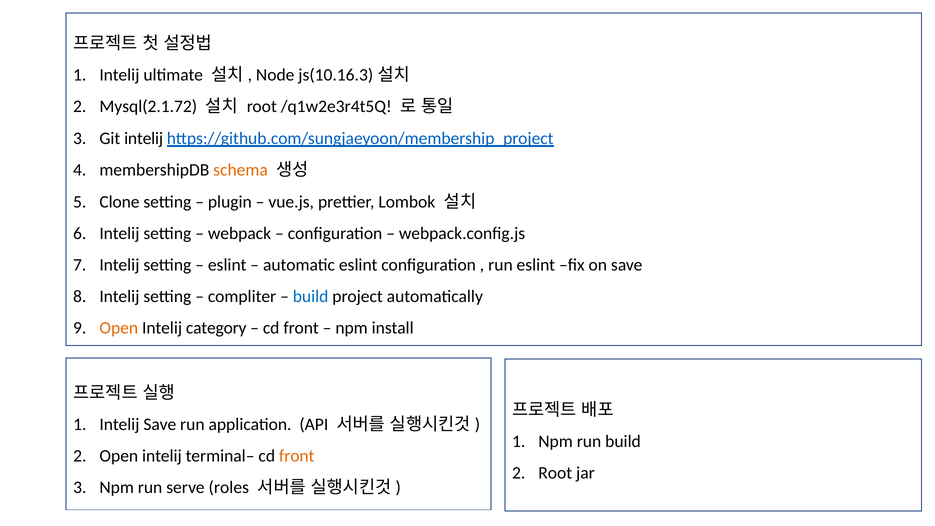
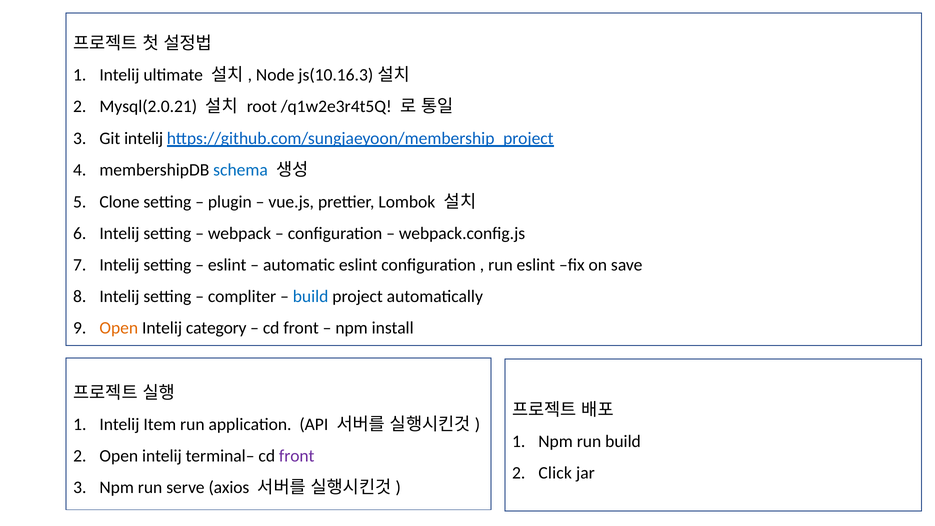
Mysql(2.1.72: Mysql(2.1.72 -> Mysql(2.0.21
schema colour: orange -> blue
Intelij Save: Save -> Item
front at (297, 456) colour: orange -> purple
Root at (555, 473): Root -> Click
roles: roles -> axios
